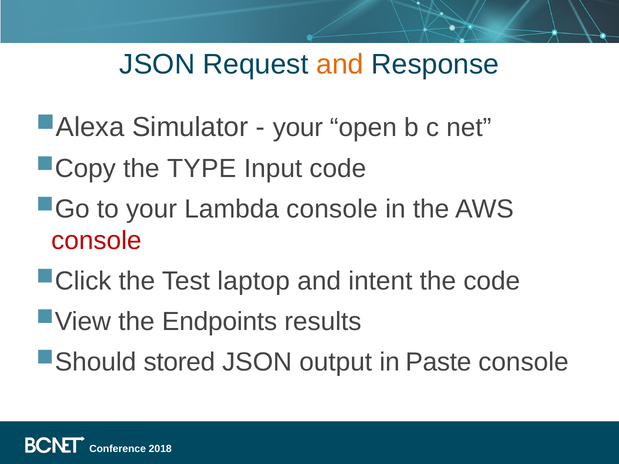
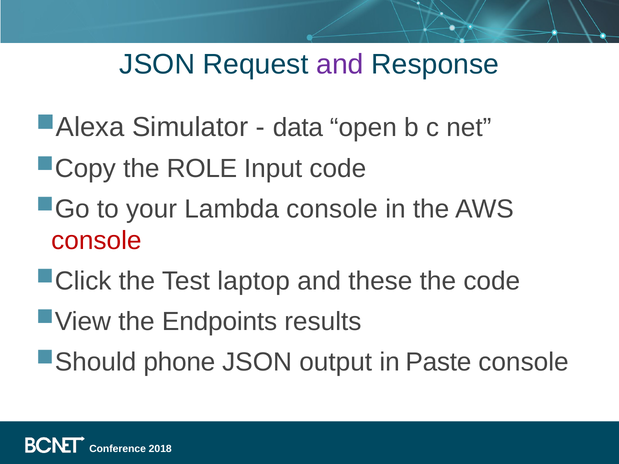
and at (340, 65) colour: orange -> purple
your at (298, 128): your -> data
TYPE: TYPE -> ROLE
intent: intent -> these
stored: stored -> phone
